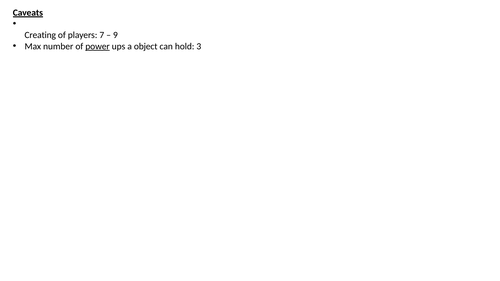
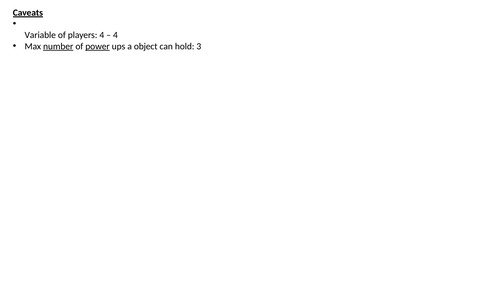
Creating: Creating -> Variable
players 7: 7 -> 4
9 at (115, 35): 9 -> 4
number underline: none -> present
